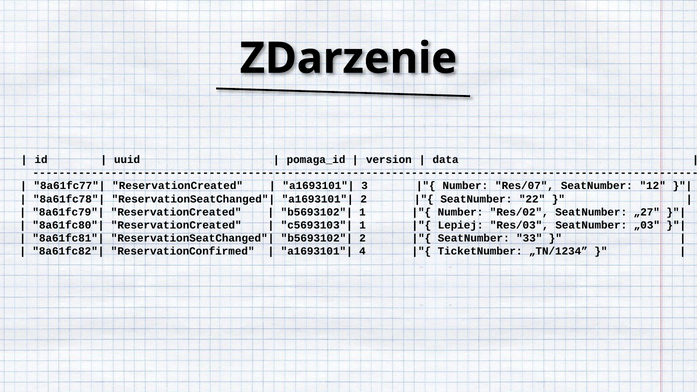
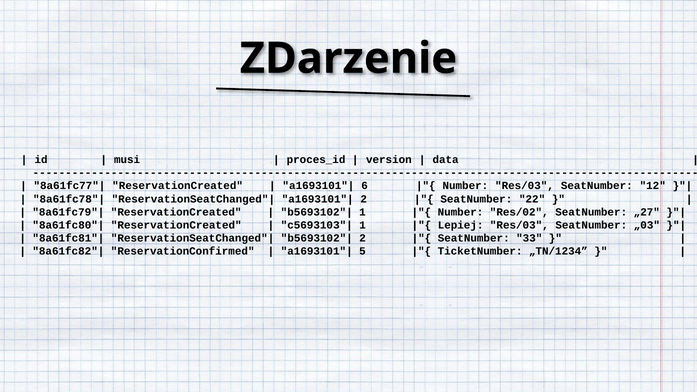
uuid: uuid -> musi
pomaga_id: pomaga_id -> proces_id
3: 3 -> 6
Number Res/07: Res/07 -> Res/03
4: 4 -> 5
